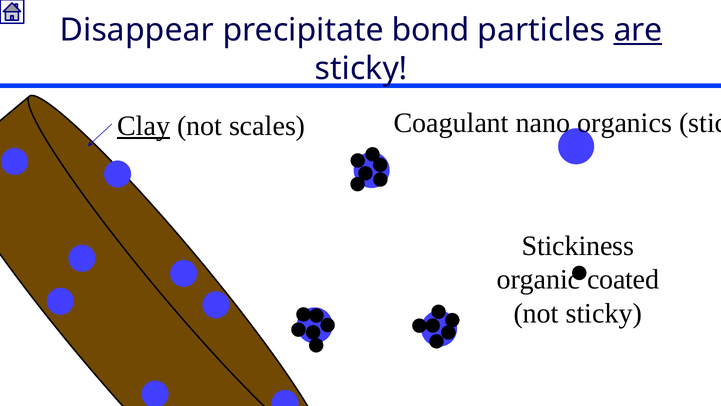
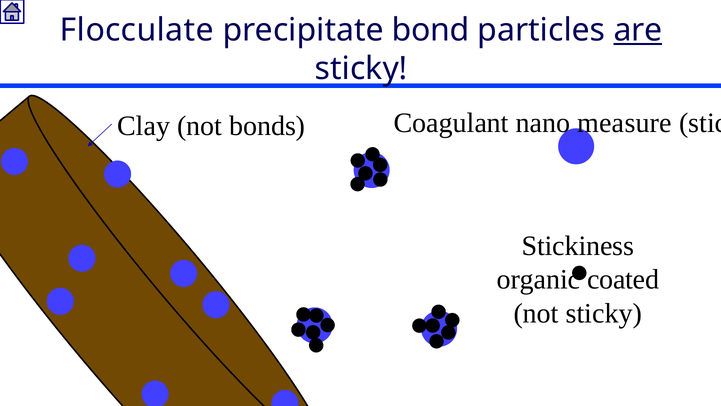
Disappear: Disappear -> Flocculate
organics: organics -> measure
Clay underline: present -> none
scales: scales -> bonds
